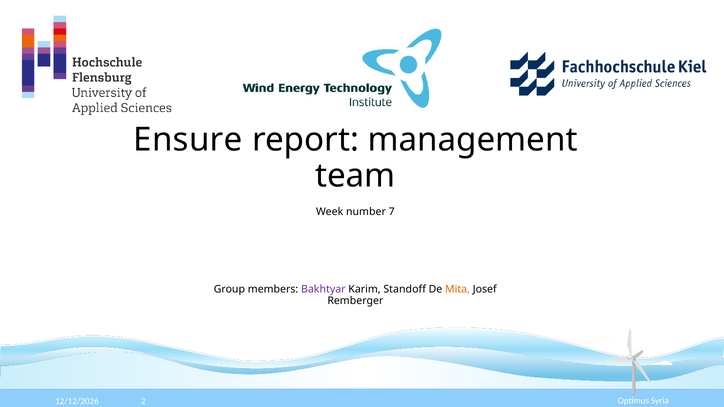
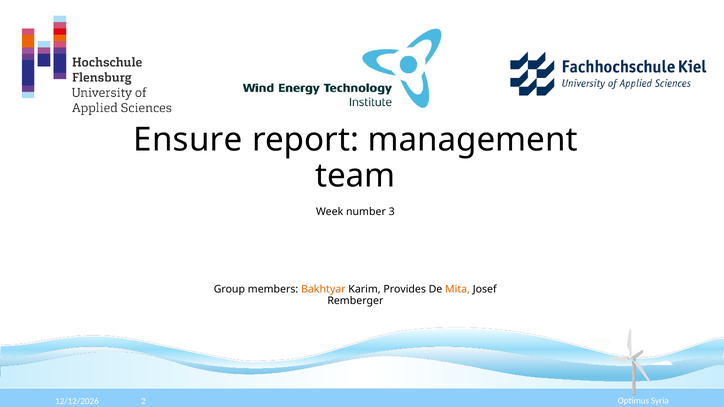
7: 7 -> 3
Bakhtyar colour: purple -> orange
Standoff: Standoff -> Provides
